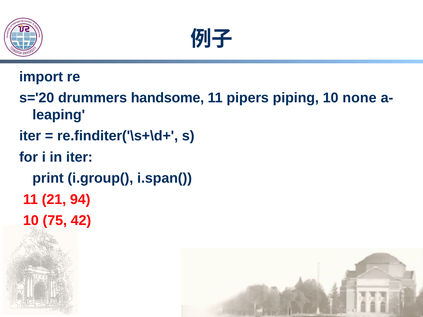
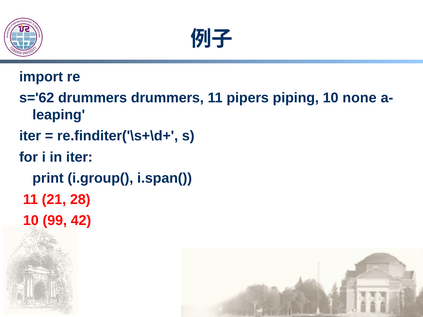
s='20: s='20 -> s='62
drummers handsome: handsome -> drummers
94: 94 -> 28
75: 75 -> 99
